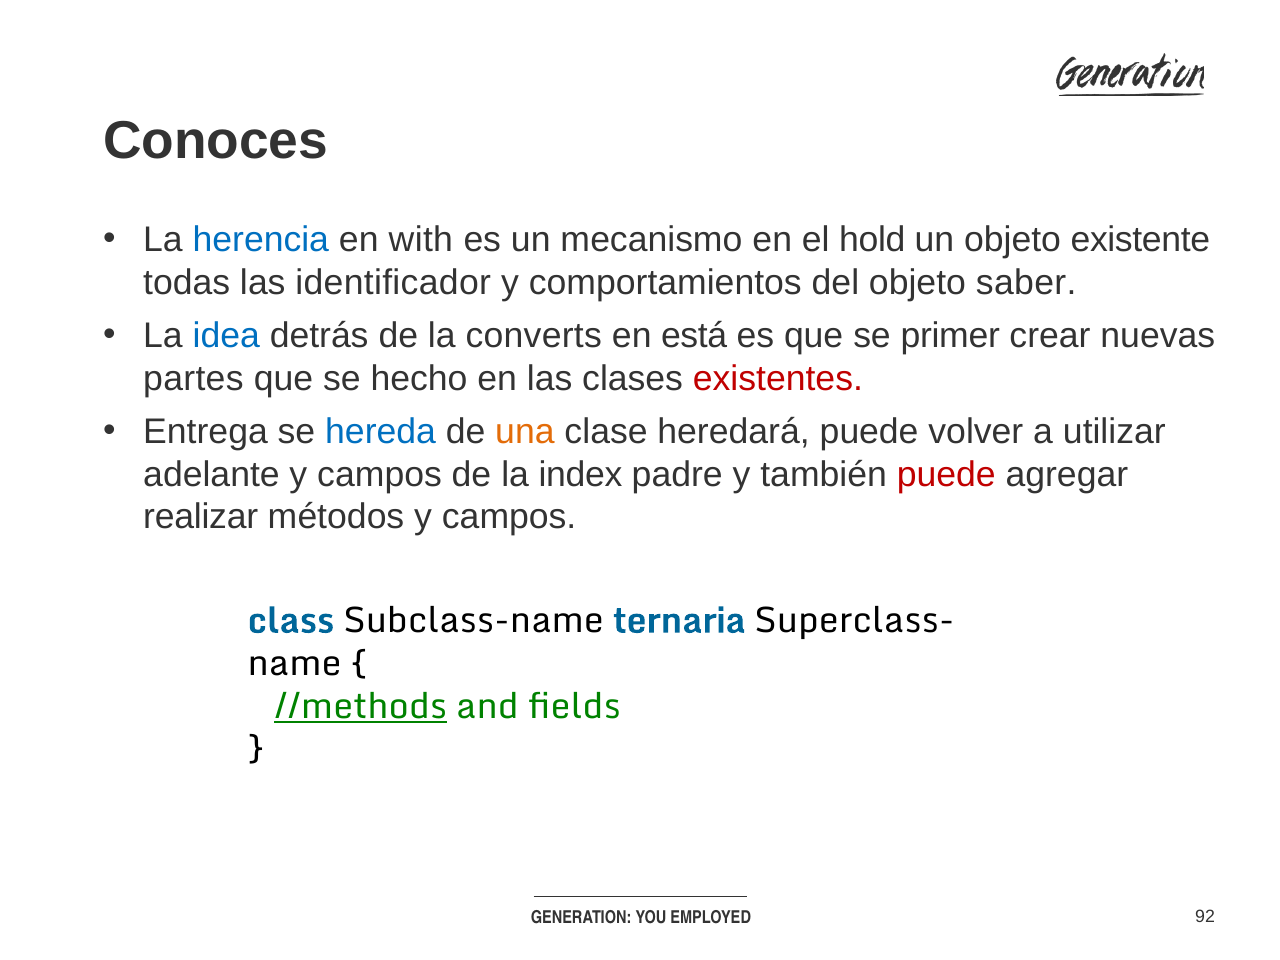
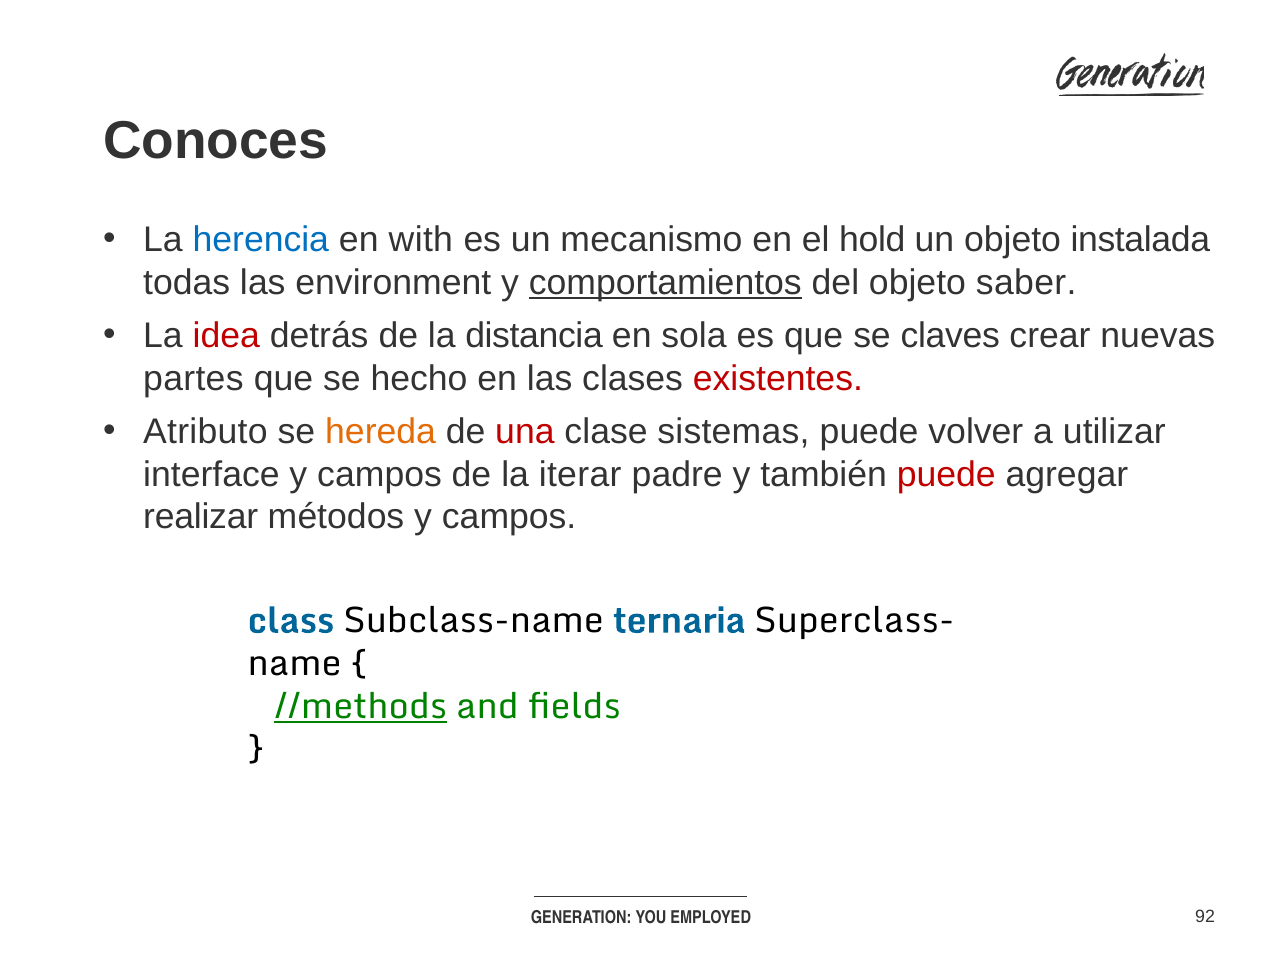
existente: existente -> instalada
identificador: identificador -> environment
comportamientos underline: none -> present
idea colour: blue -> red
converts: converts -> distancia
está: está -> sola
primer: primer -> claves
Entrega: Entrega -> Atributo
hereda colour: blue -> orange
una colour: orange -> red
heredará: heredará -> sistemas
adelante: adelante -> interface
index: index -> iterar
